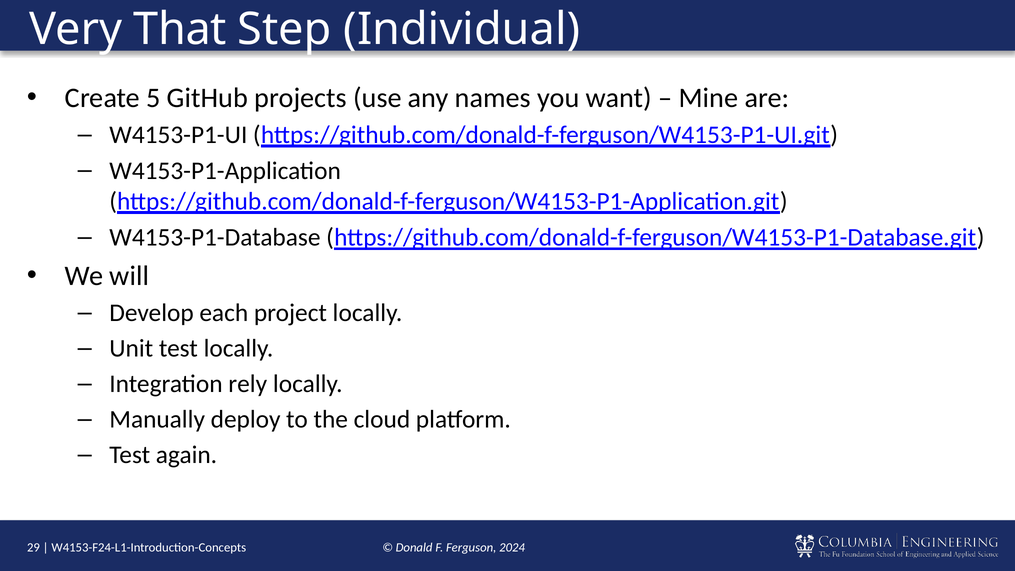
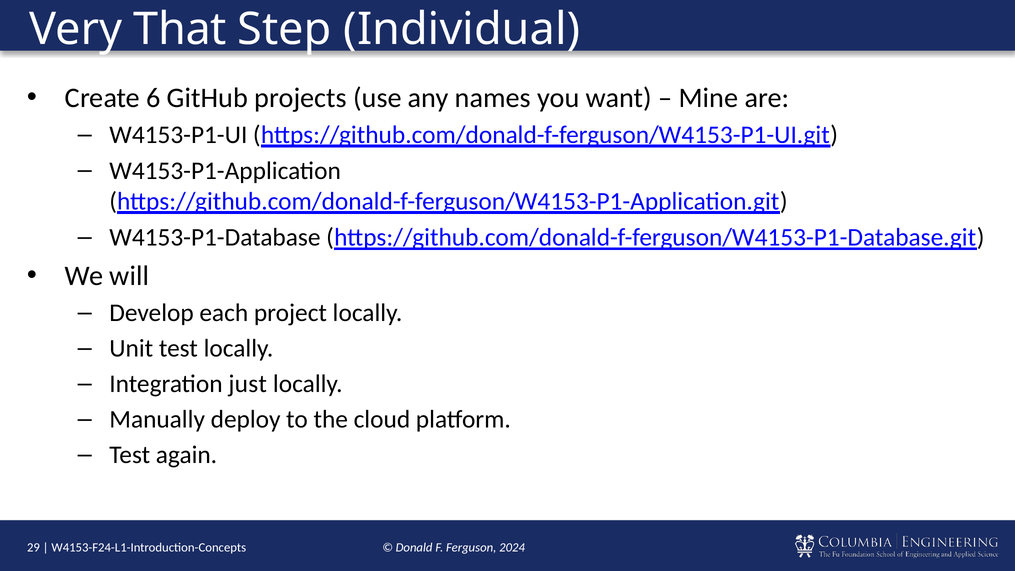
5: 5 -> 6
rely: rely -> just
